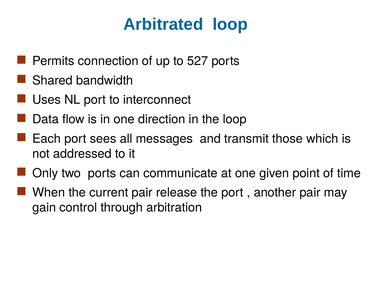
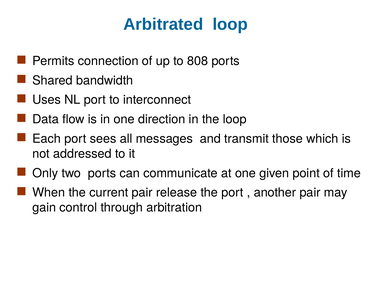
527: 527 -> 808
